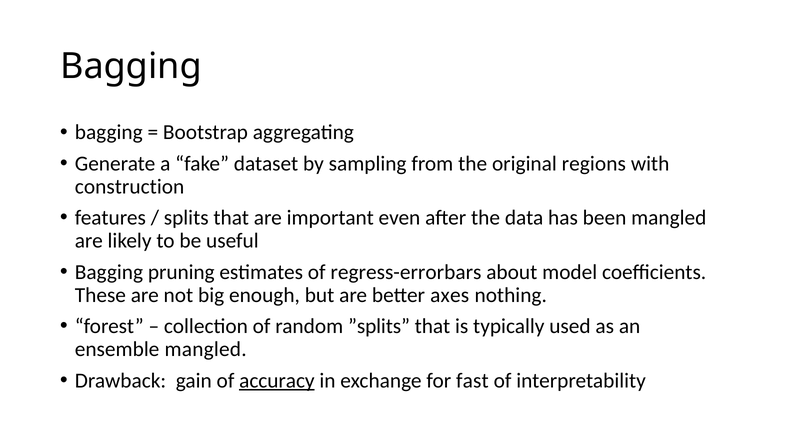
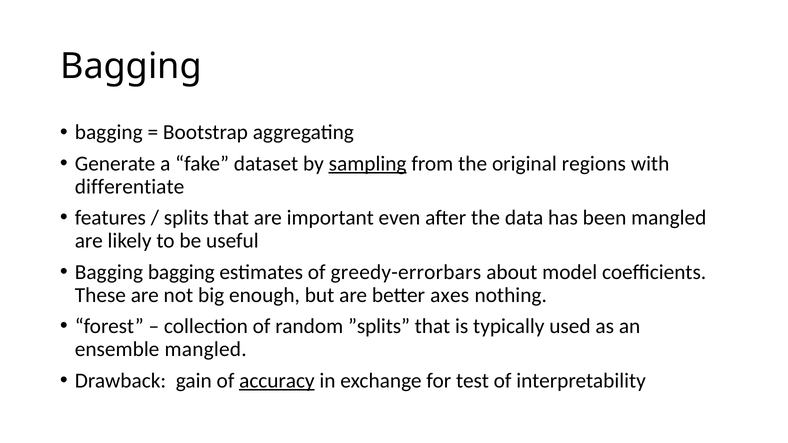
sampling underline: none -> present
construction: construction -> differentiate
Bagging pruning: pruning -> bagging
regress-errorbars: regress-errorbars -> greedy-errorbars
fast: fast -> test
